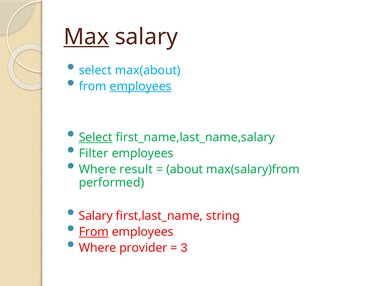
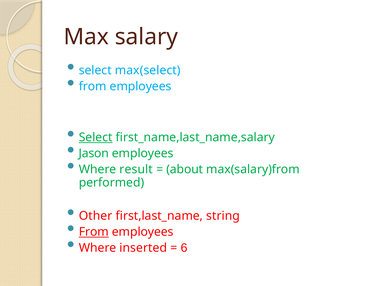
Max underline: present -> none
max(about: max(about -> max(select
employees at (141, 86) underline: present -> none
Filter: Filter -> Jason
Salary at (96, 216): Salary -> Other
provider: provider -> inserted
3: 3 -> 6
